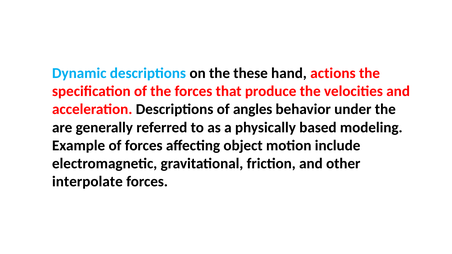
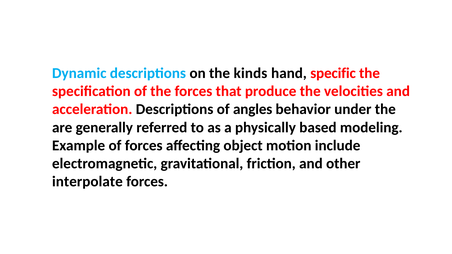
these: these -> kinds
actions: actions -> specific
